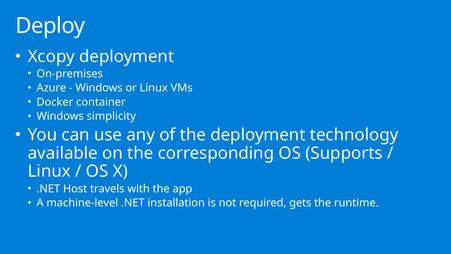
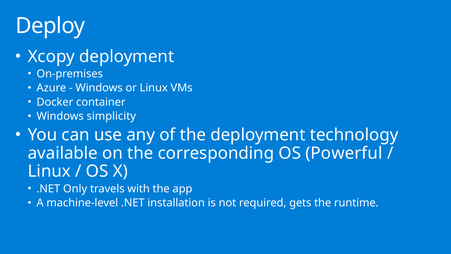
Supports: Supports -> Powerful
Host: Host -> Only
